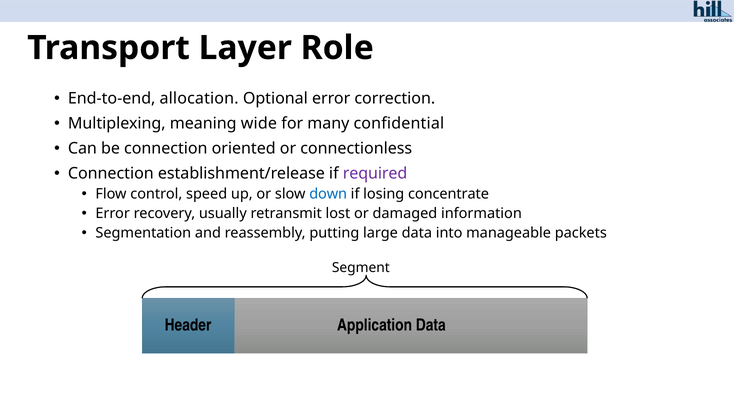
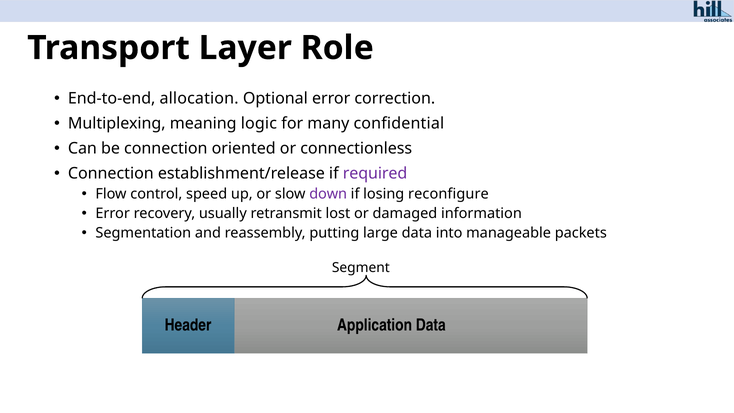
wide: wide -> logic
down colour: blue -> purple
concentrate: concentrate -> reconfigure
